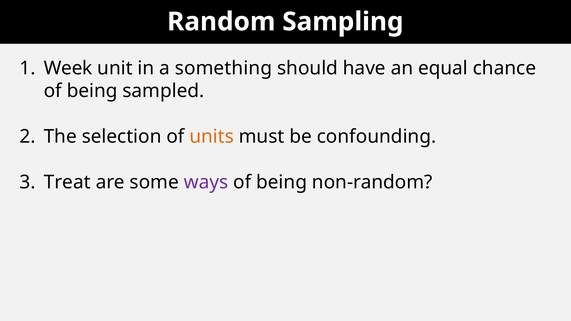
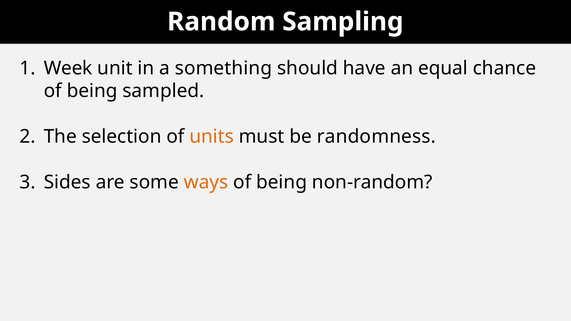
confounding: confounding -> randomness
Treat: Treat -> Sides
ways colour: purple -> orange
